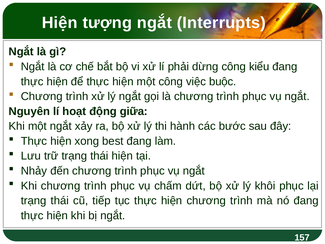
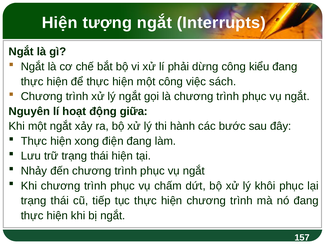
buộc: buộc -> sách
best: best -> điện
